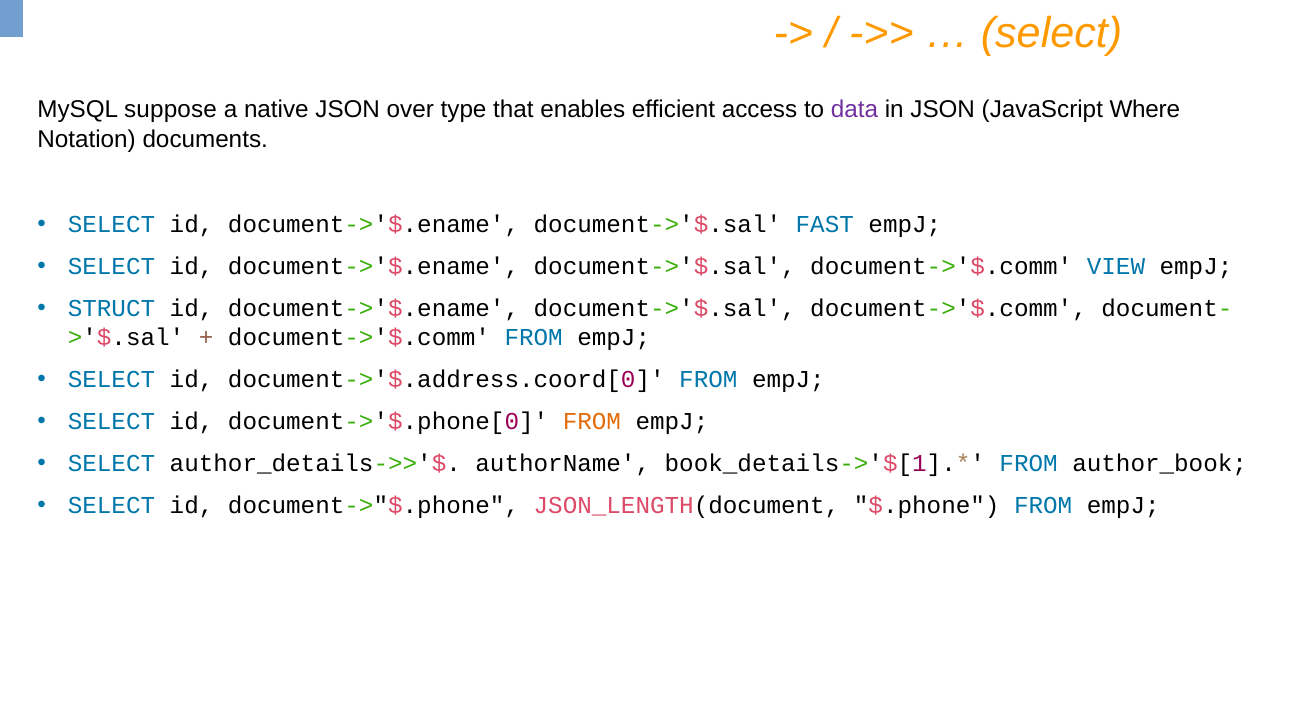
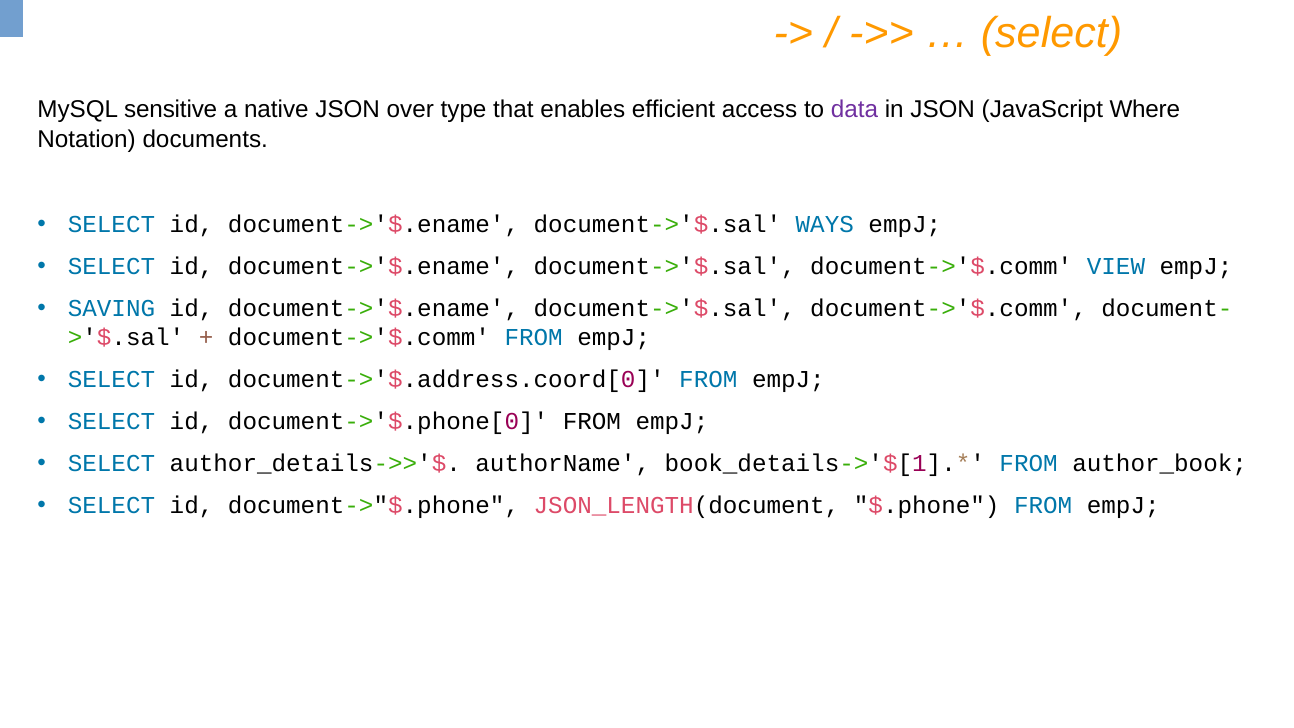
suppose: suppose -> sensitive
FAST: FAST -> WAYS
STRUCT: STRUCT -> SAVING
FROM at (592, 422) colour: orange -> black
